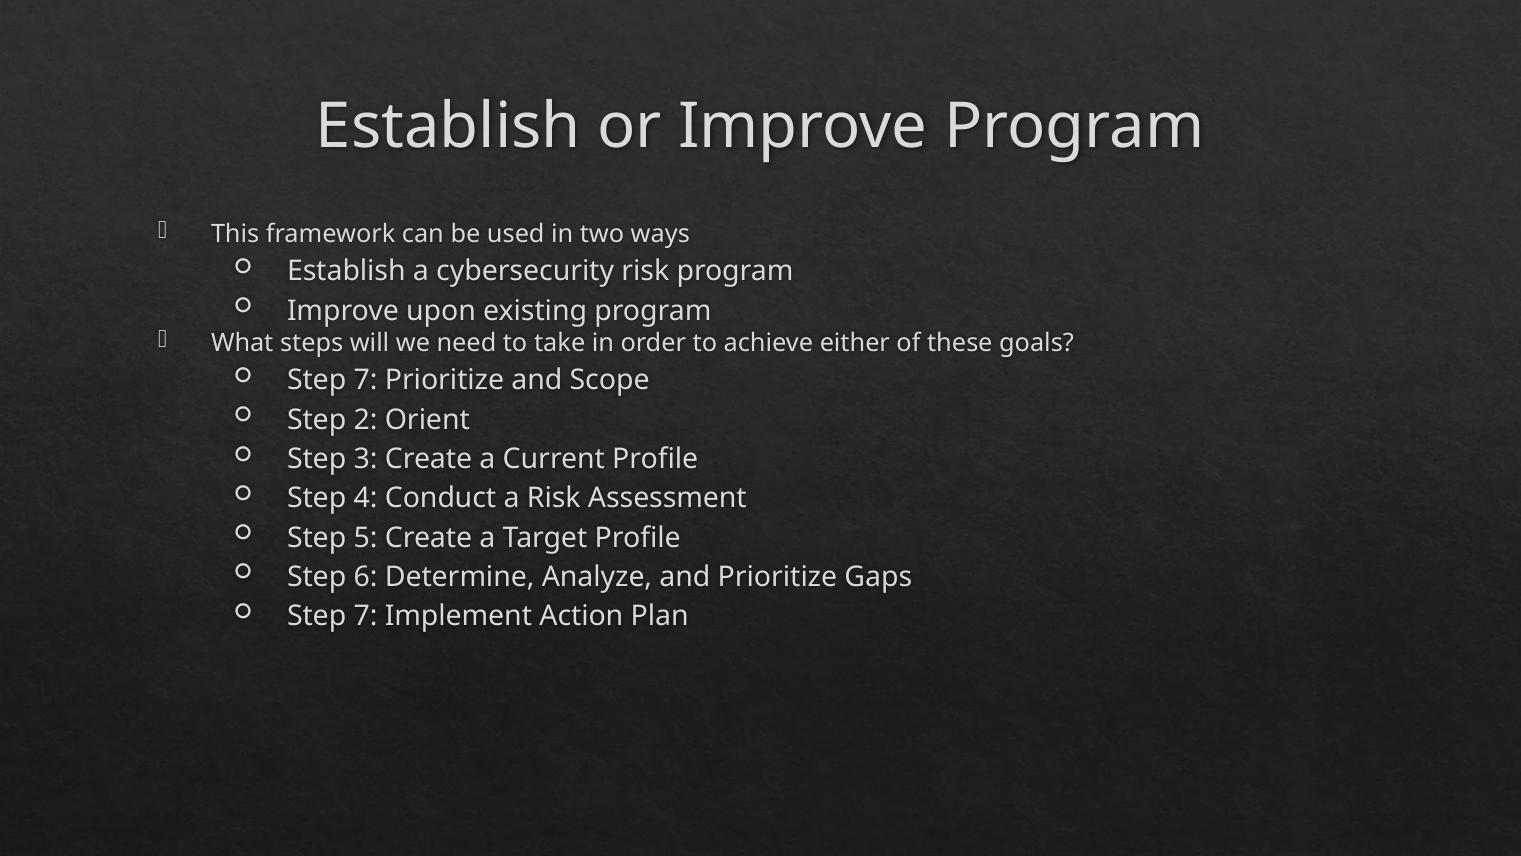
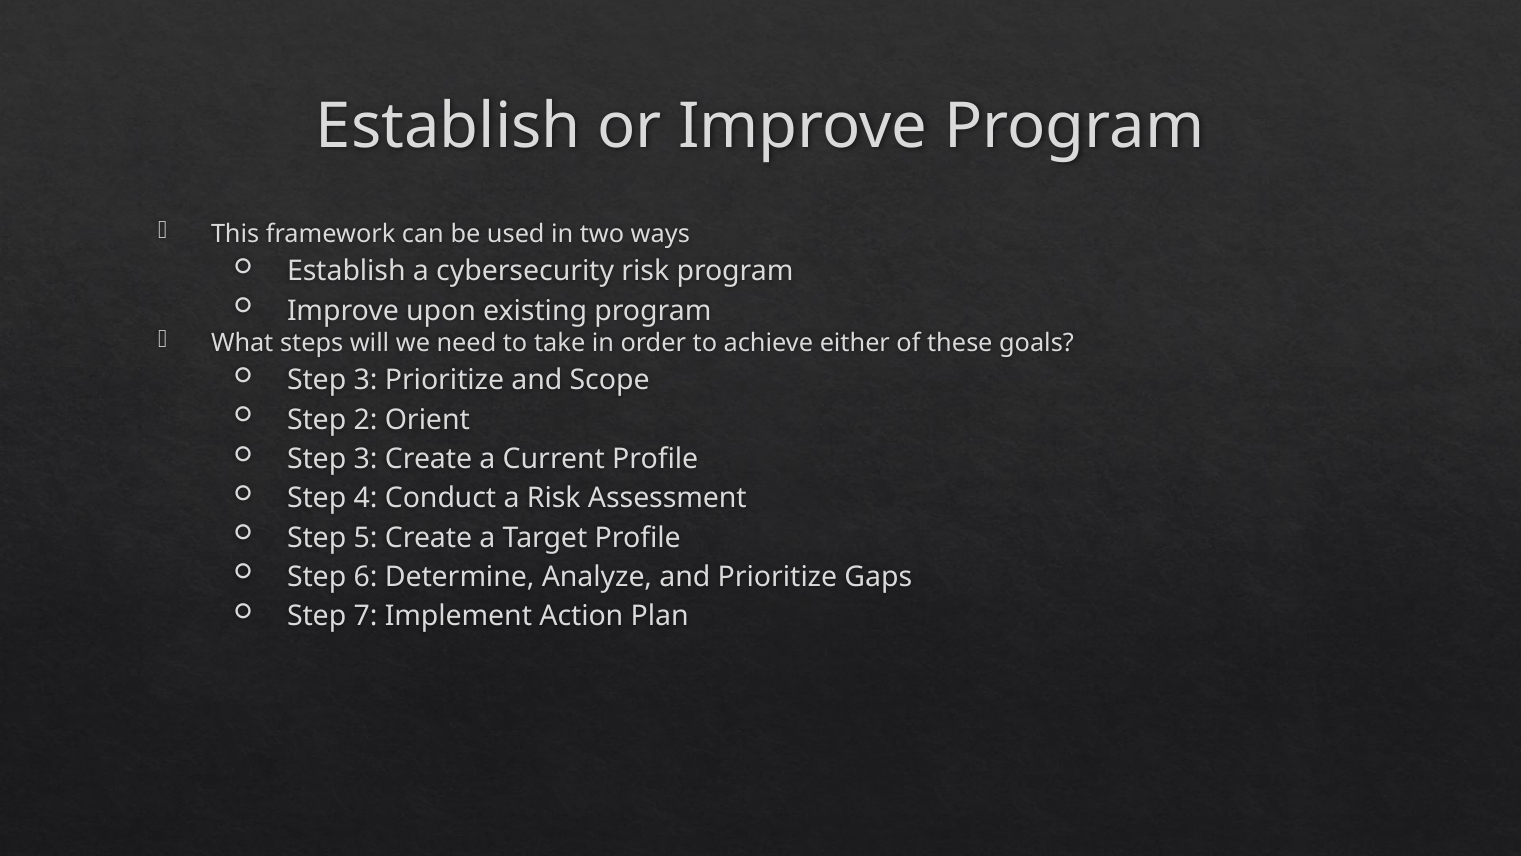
7 at (366, 380): 7 -> 3
